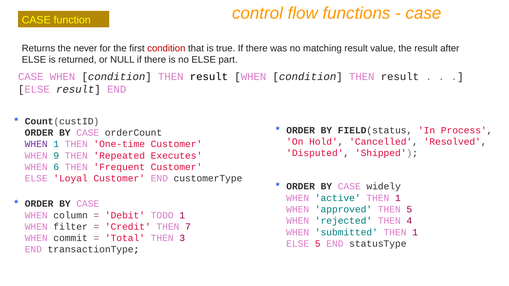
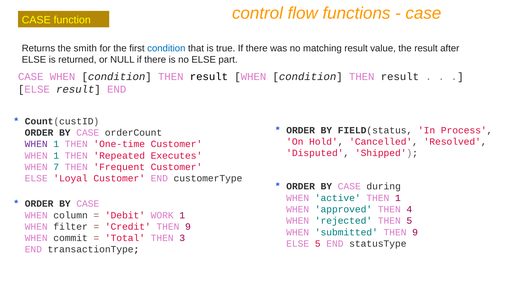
never: never -> smith
condition at (166, 48) colour: red -> blue
9 at (56, 156): 9 -> 1
6: 6 -> 7
widely: widely -> during
THEN 5: 5 -> 4
TODO: TODO -> WORK
THEN 4: 4 -> 5
Credit THEN 7: 7 -> 9
submitted THEN 1: 1 -> 9
